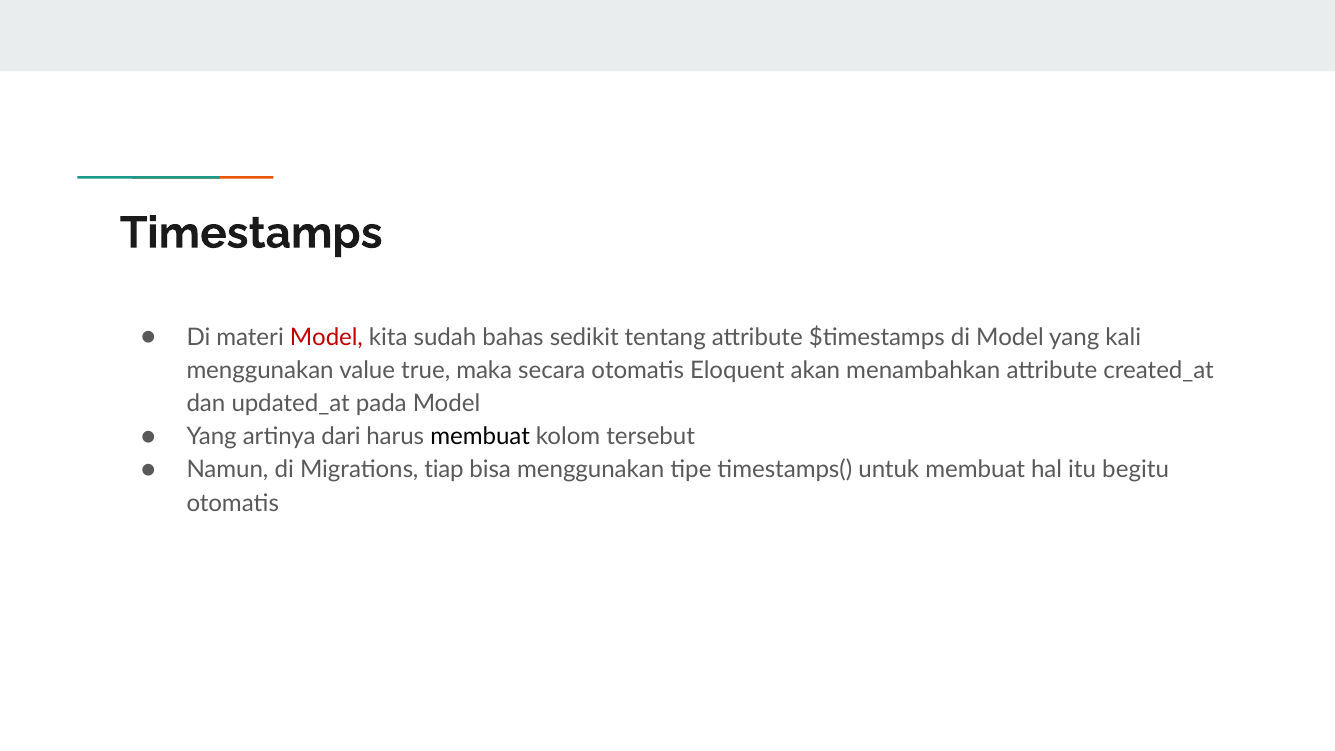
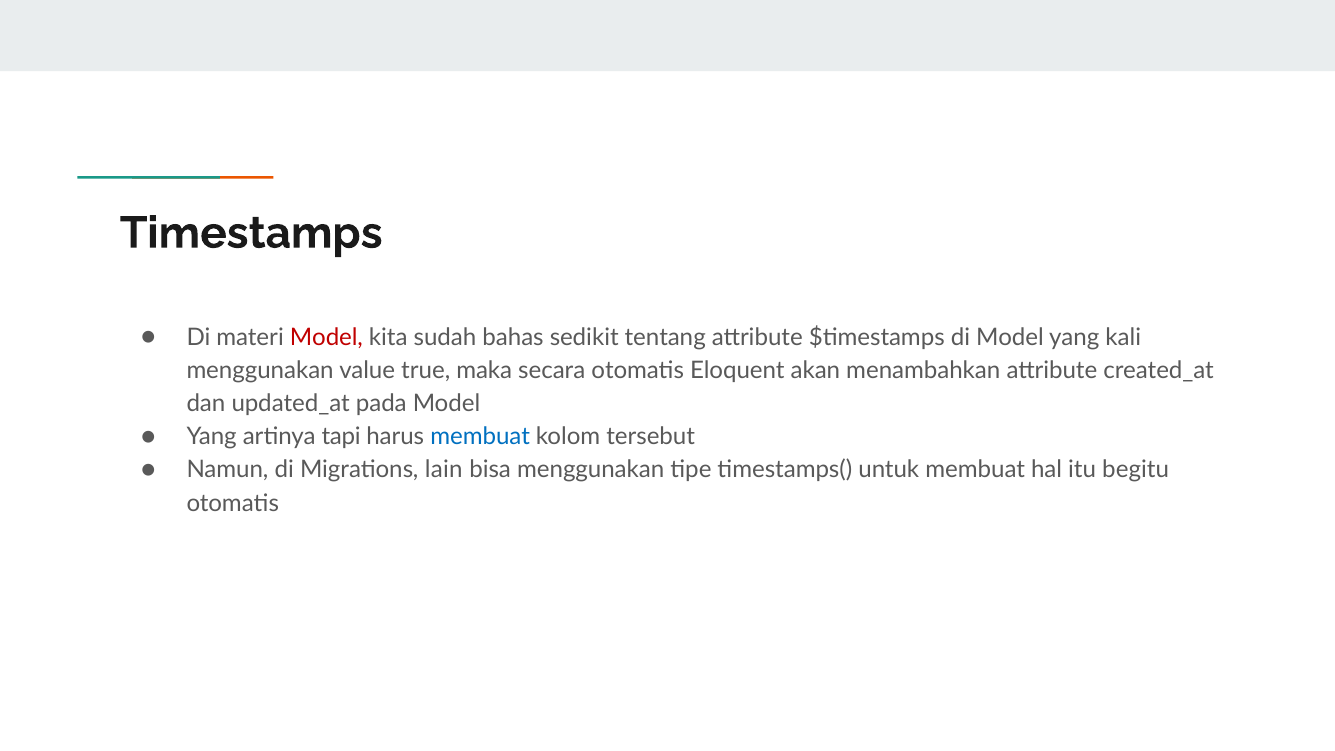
dari: dari -> tapi
membuat at (480, 437) colour: black -> blue
tiap: tiap -> lain
